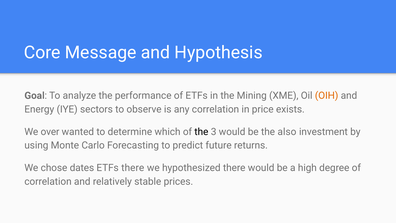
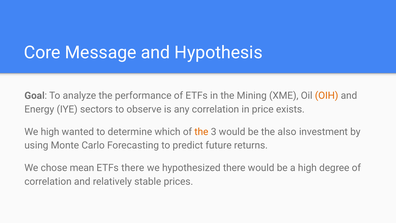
We over: over -> high
the at (201, 132) colour: black -> orange
dates: dates -> mean
